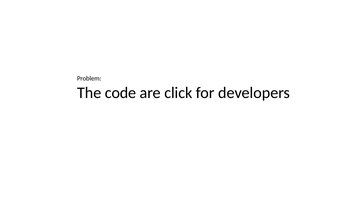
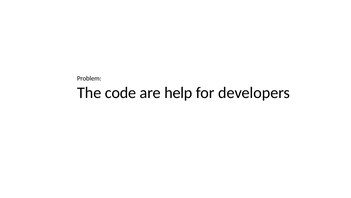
click: click -> help
